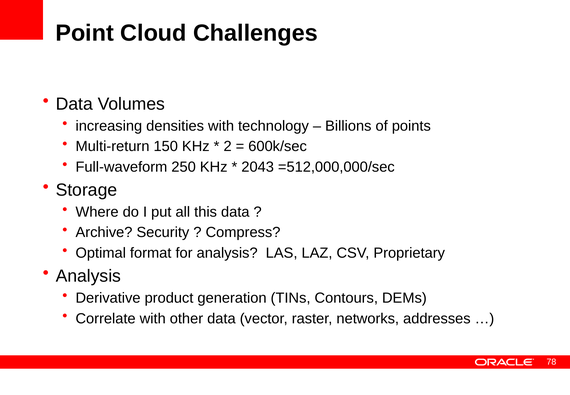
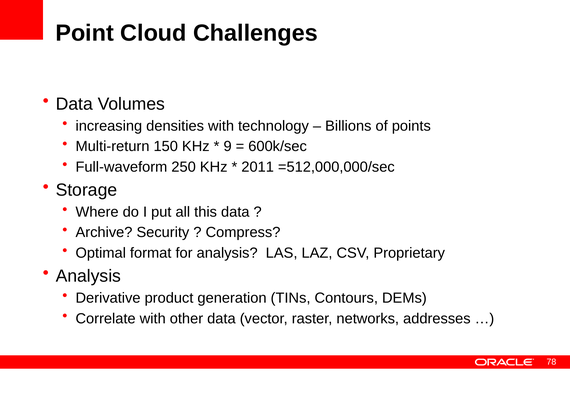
2: 2 -> 9
2043: 2043 -> 2011
